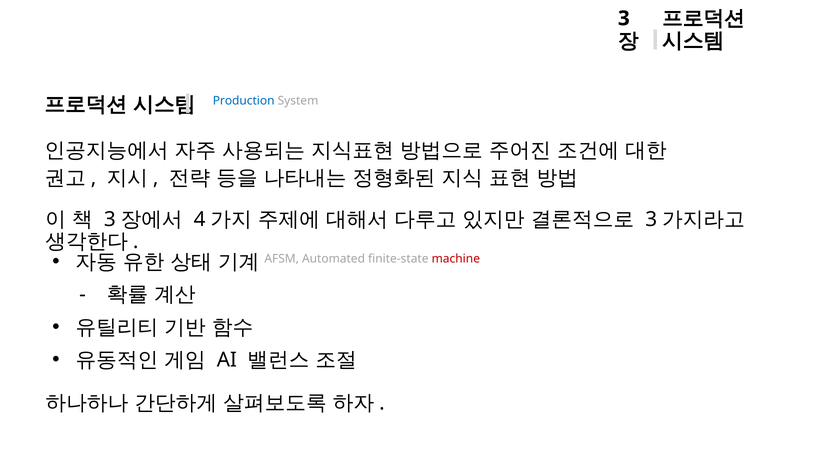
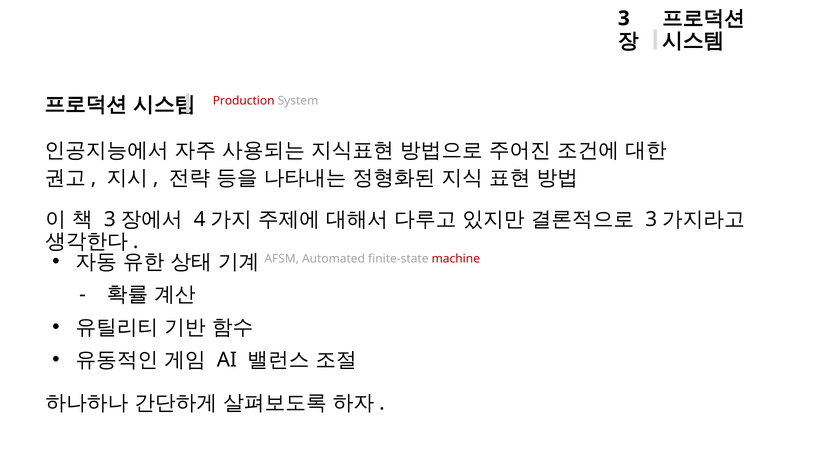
Production colour: blue -> red
